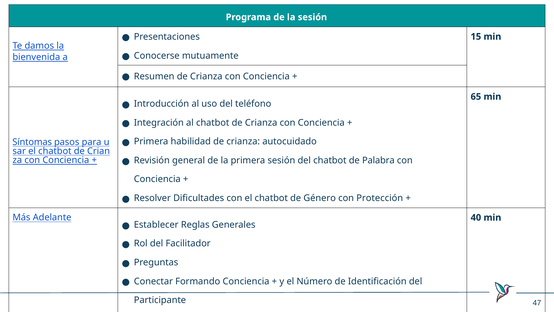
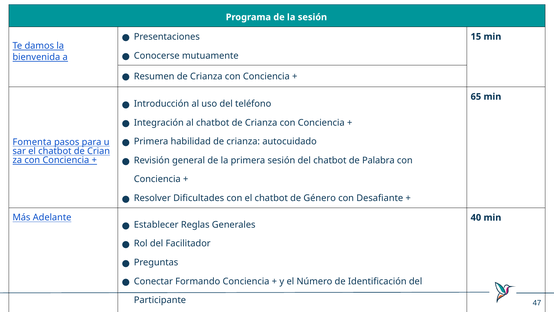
Síntomas: Síntomas -> Fomenta
Protección: Protección -> Desafiante
